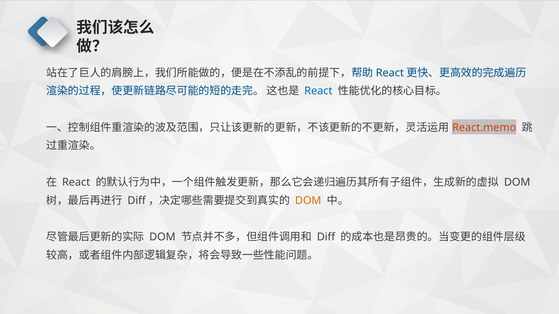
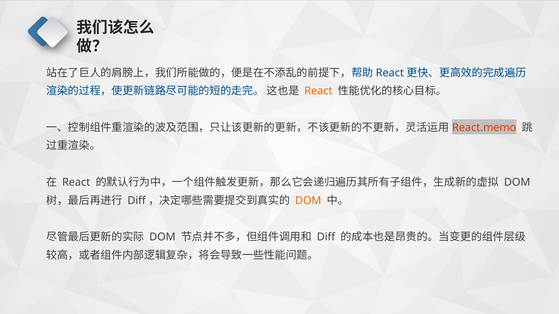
React at (318, 91) colour: blue -> orange
